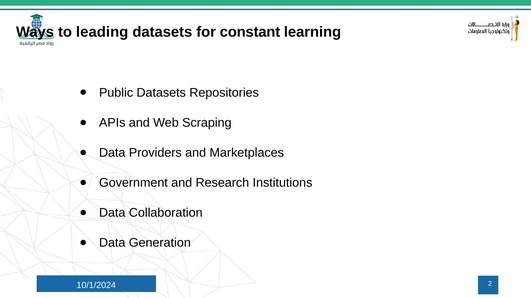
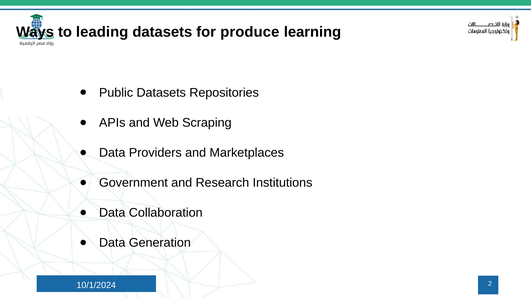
constant: constant -> produce
